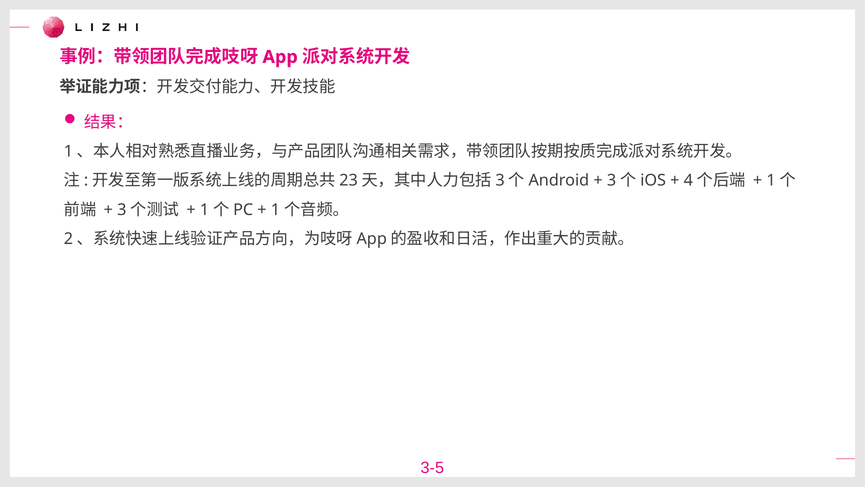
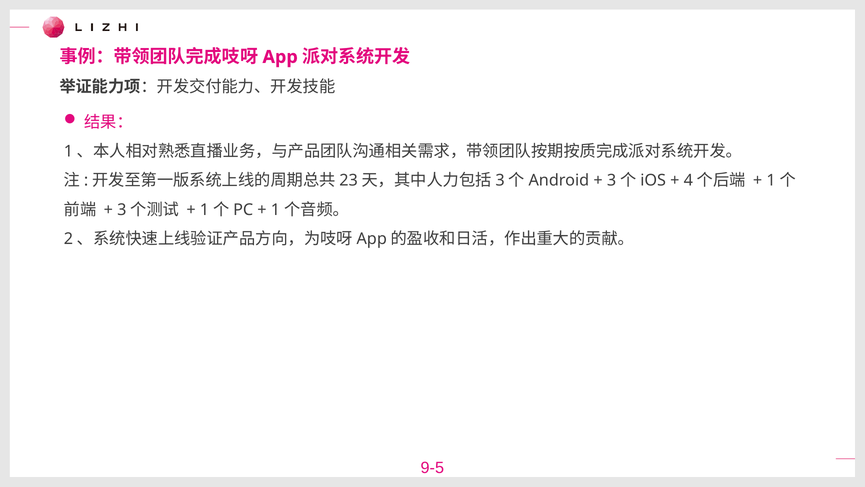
3-5: 3-5 -> 9-5
